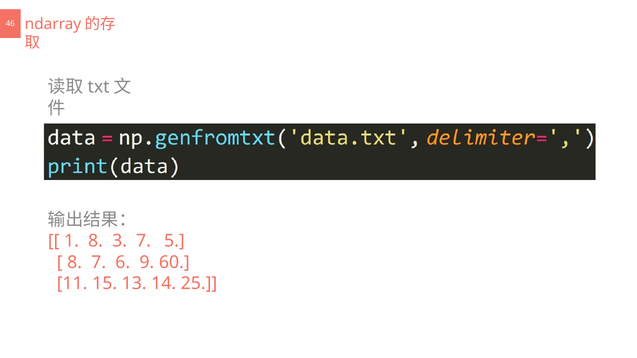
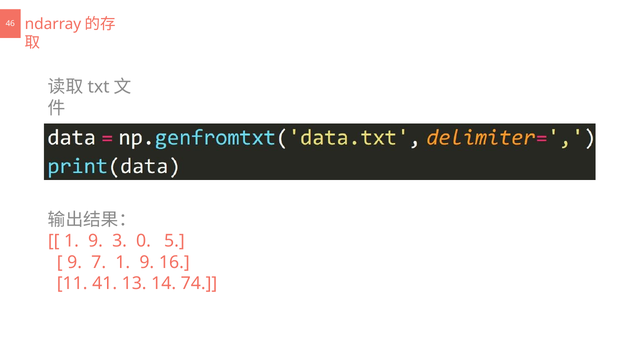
8 at (96, 241): 8 -> 9
3 7: 7 -> 0
8 at (75, 262): 8 -> 9
7 6: 6 -> 1
60: 60 -> 16
15: 15 -> 41
25: 25 -> 74
